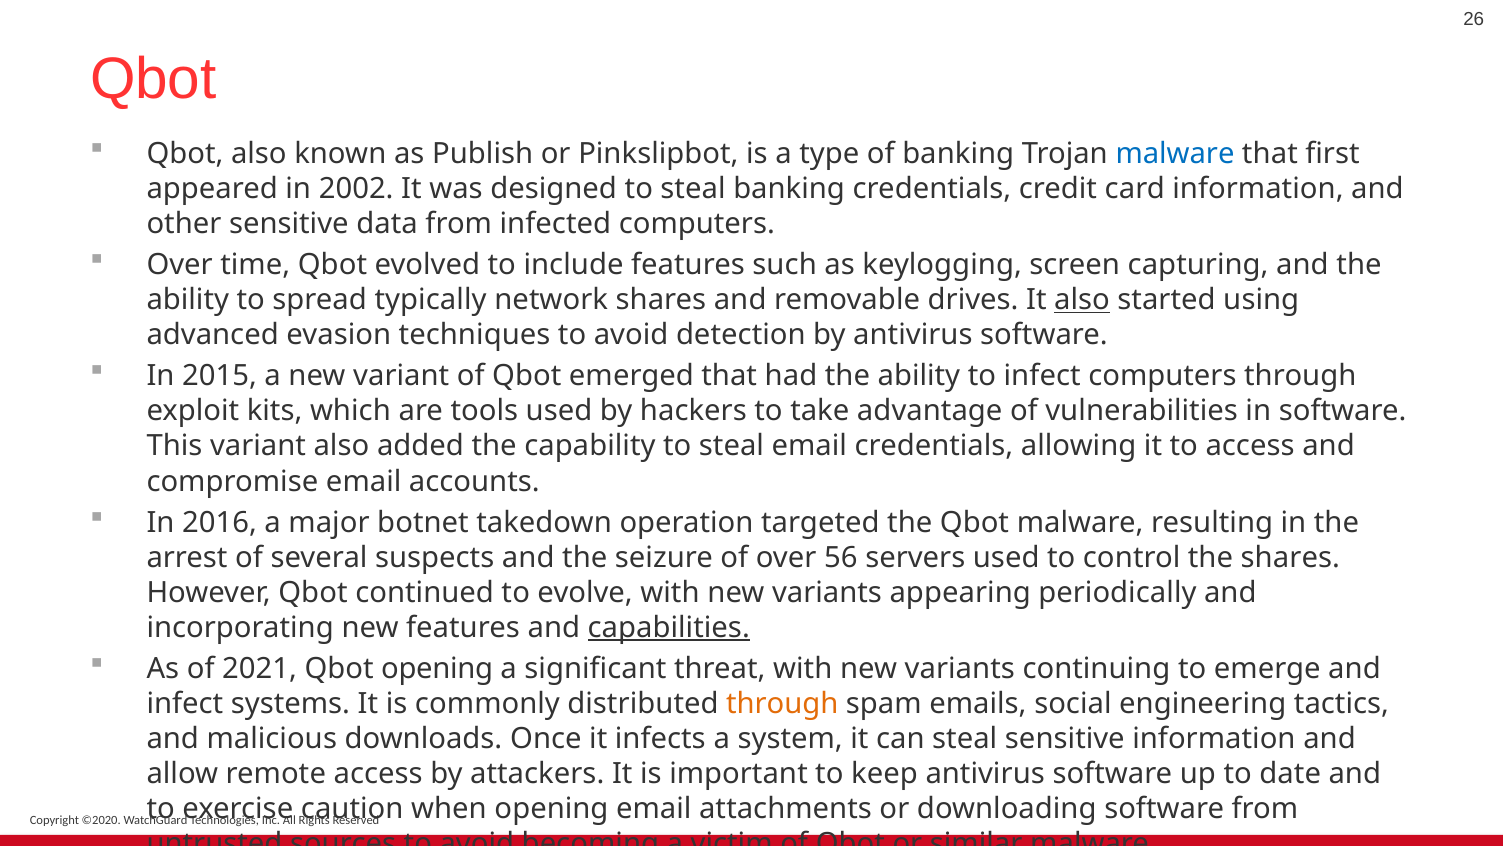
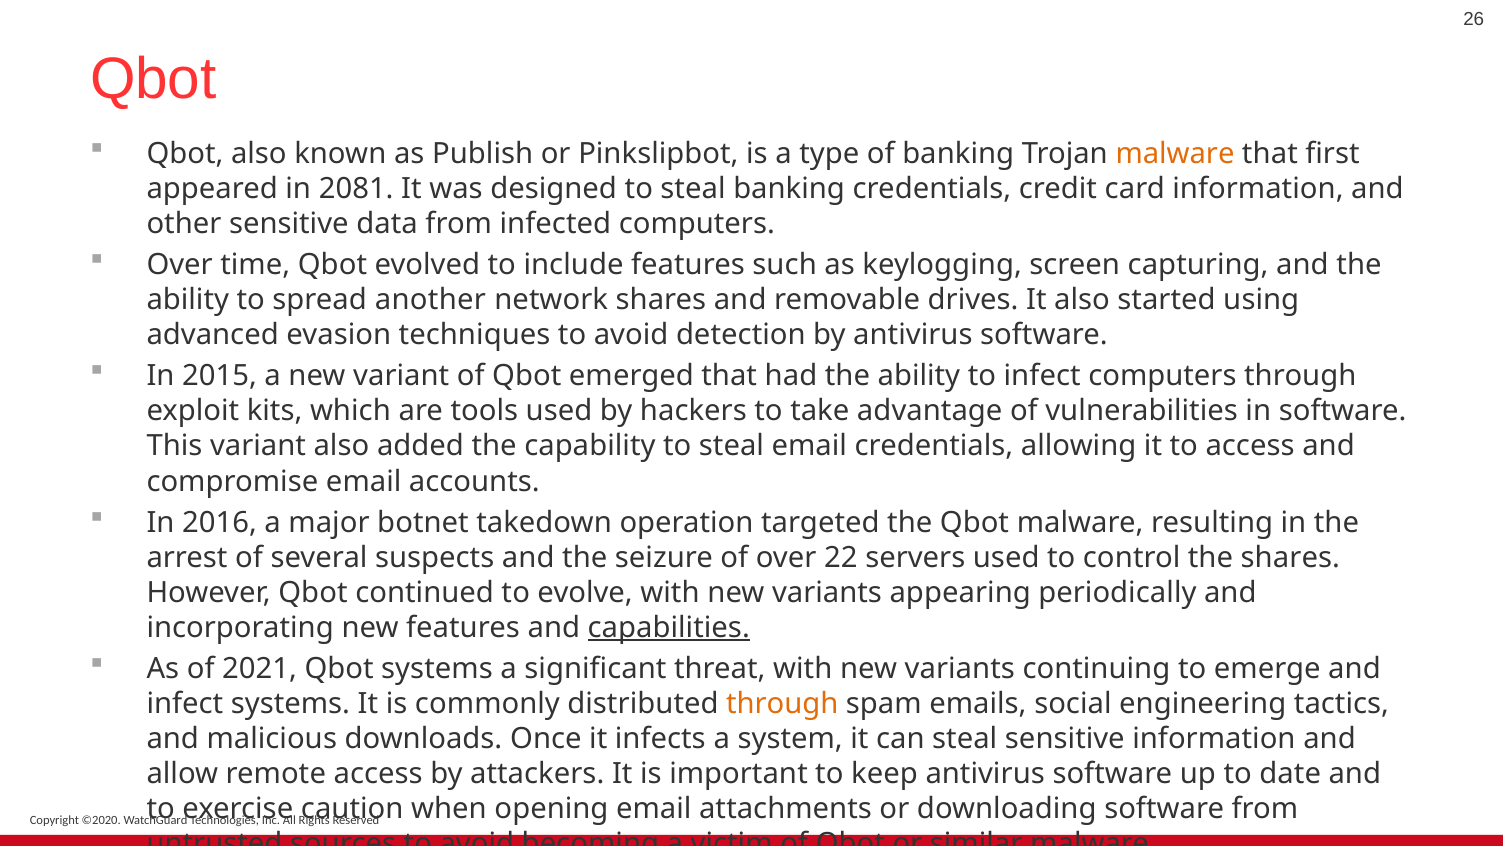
malware at (1175, 154) colour: blue -> orange
2002: 2002 -> 2081
typically: typically -> another
also at (1082, 300) underline: present -> none
56: 56 -> 22
Qbot opening: opening -> systems
